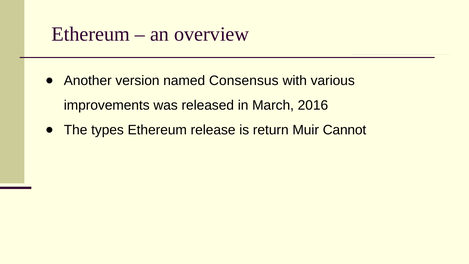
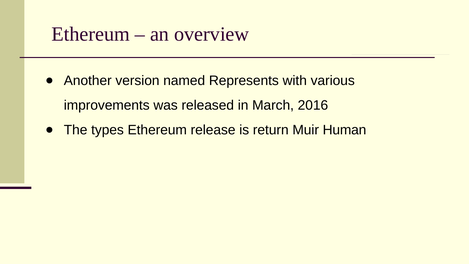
Consensus: Consensus -> Represents
Cannot: Cannot -> Human
